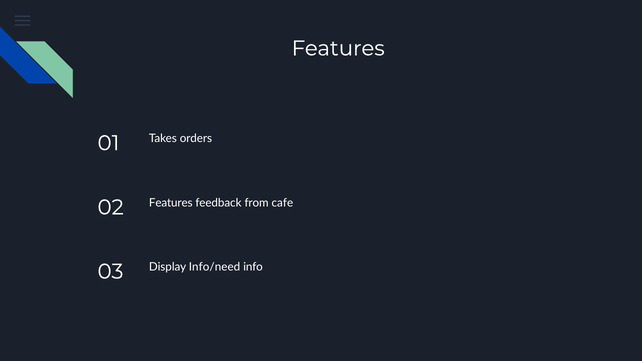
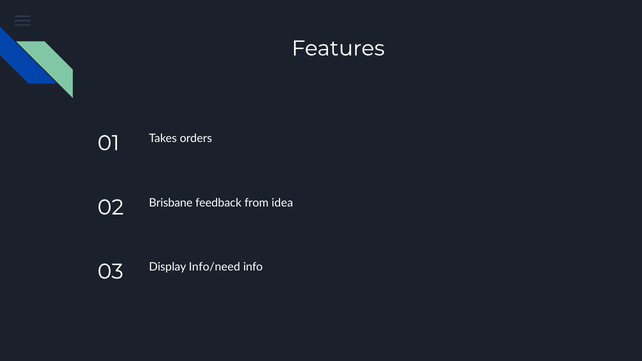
02 Features: Features -> Brisbane
cafe: cafe -> idea
